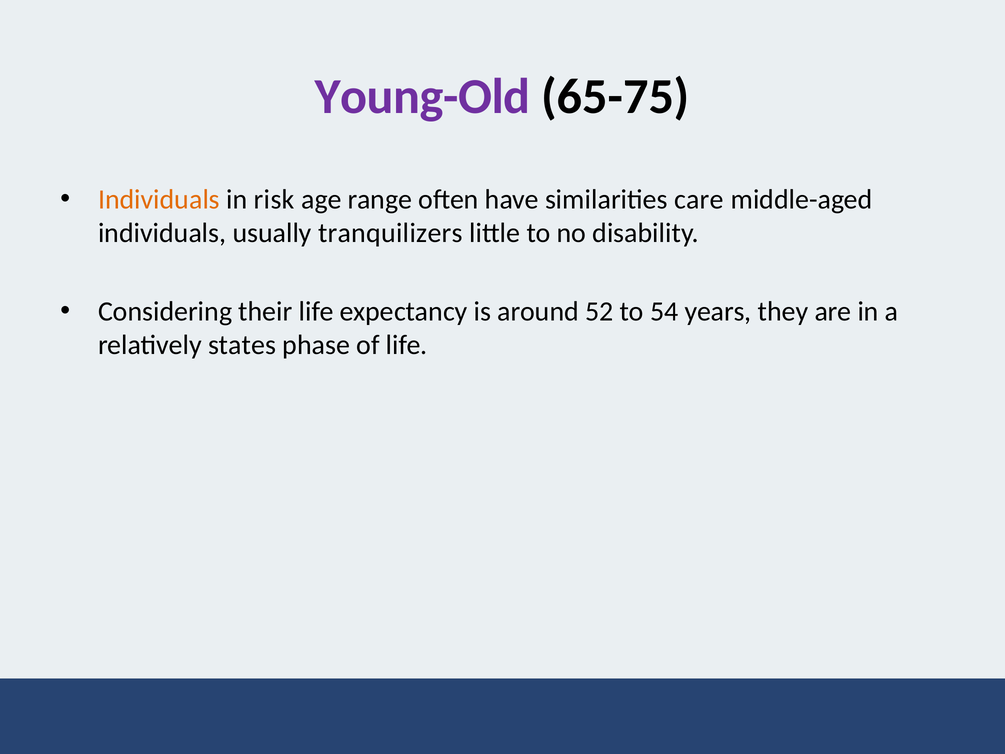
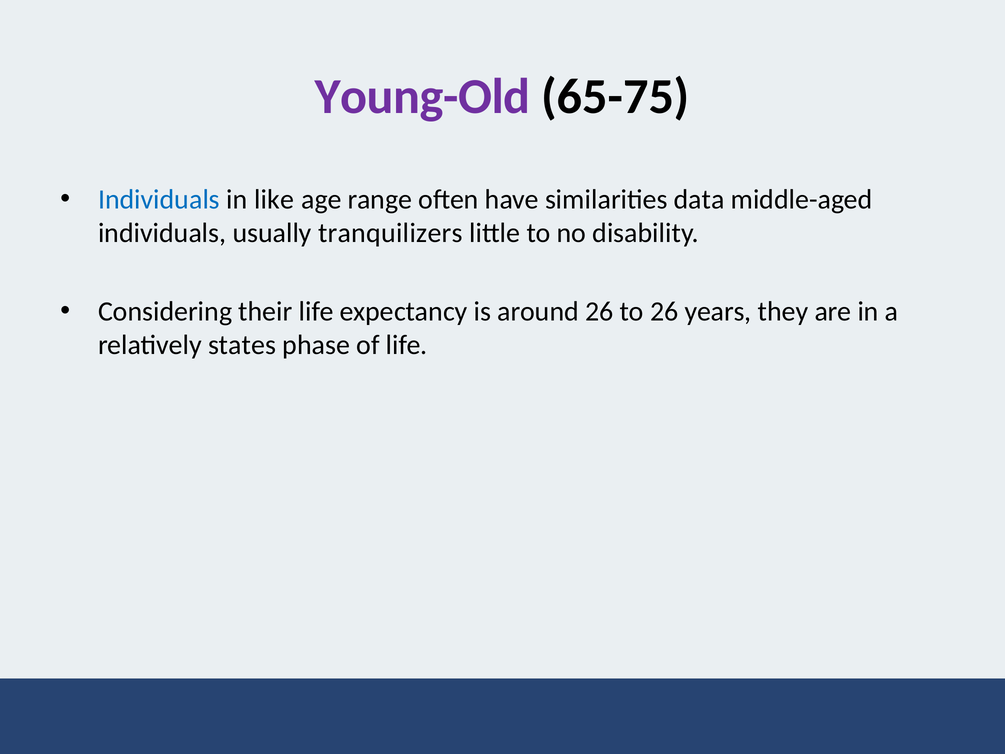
Individuals at (159, 200) colour: orange -> blue
risk: risk -> like
care: care -> data
around 52: 52 -> 26
to 54: 54 -> 26
